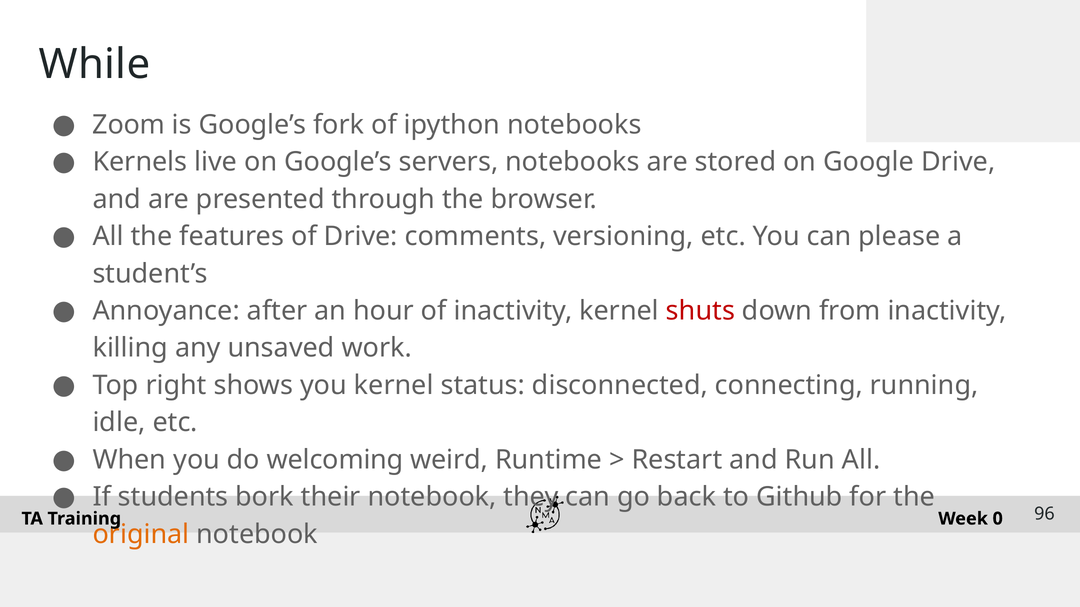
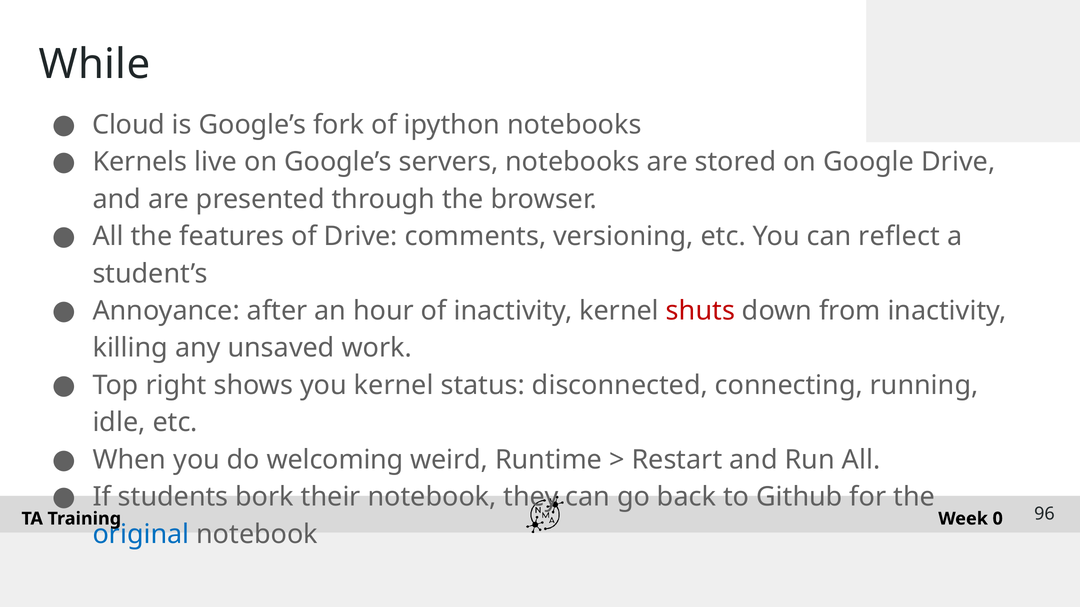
Zoom: Zoom -> Cloud
please: please -> reflect
original colour: orange -> blue
